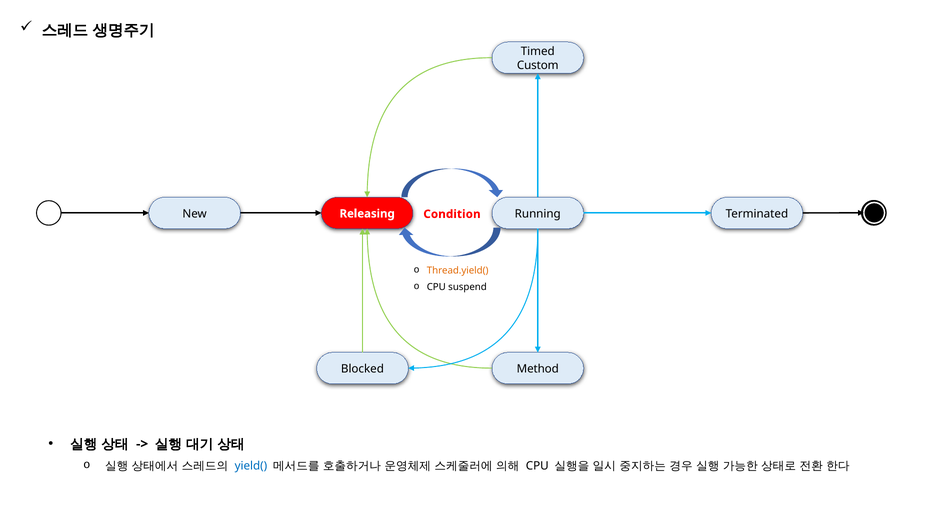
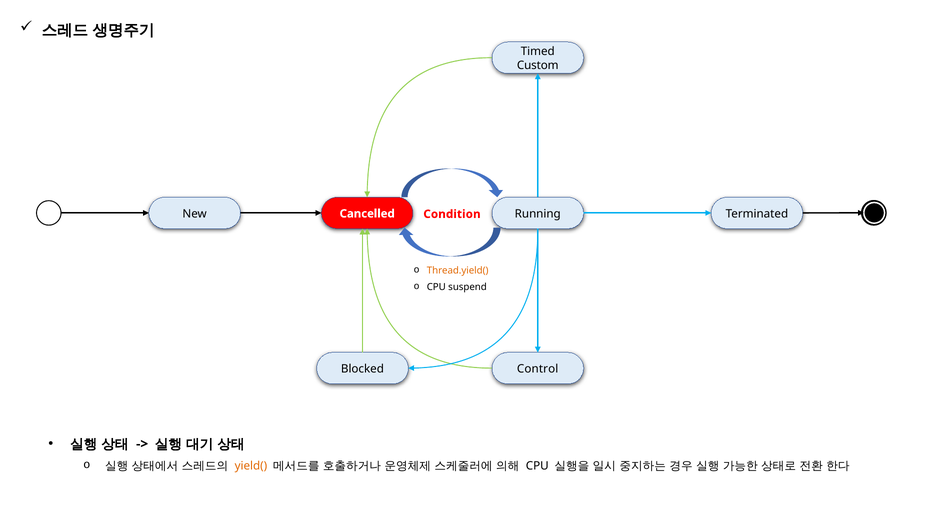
Releasing: Releasing -> Cancelled
Method: Method -> Control
yield( colour: blue -> orange
